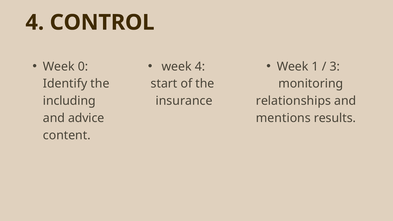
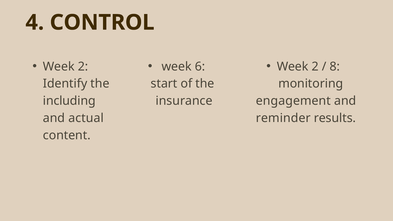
0 at (83, 67): 0 -> 2
week 4: 4 -> 6
1 at (315, 67): 1 -> 2
3: 3 -> 8
relationships: relationships -> engagement
advice: advice -> actual
mentions: mentions -> reminder
